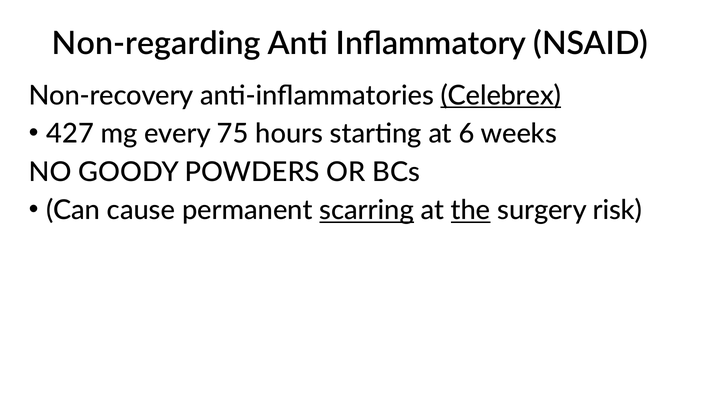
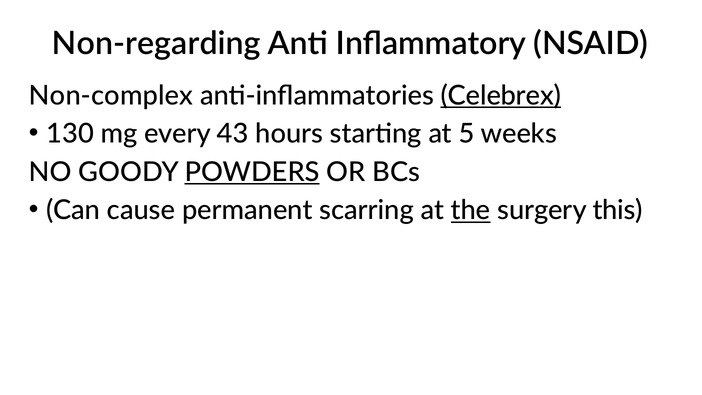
Non-recovery: Non-recovery -> Non-complex
427: 427 -> 130
75: 75 -> 43
6: 6 -> 5
POWDERS underline: none -> present
scarring underline: present -> none
risk: risk -> this
